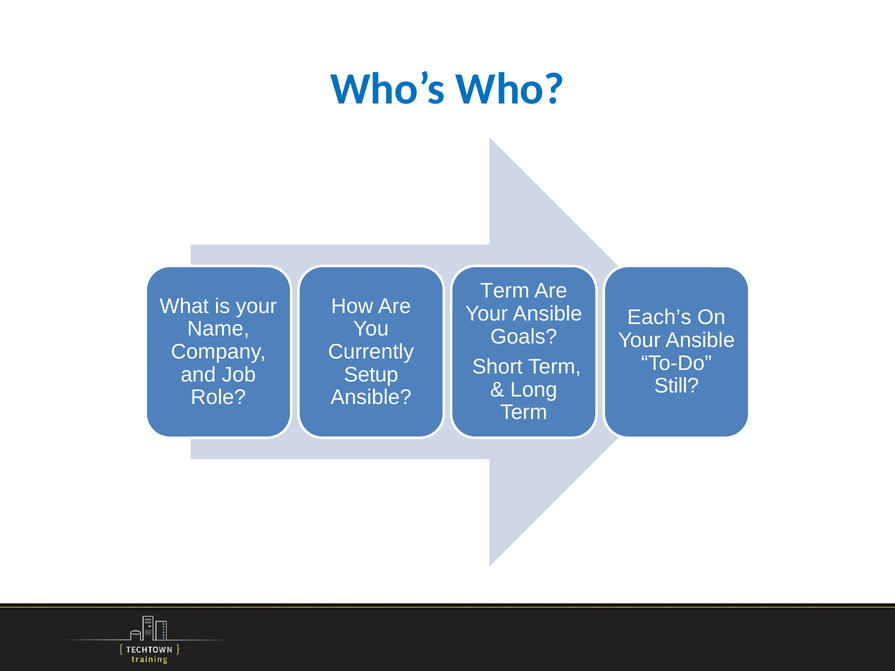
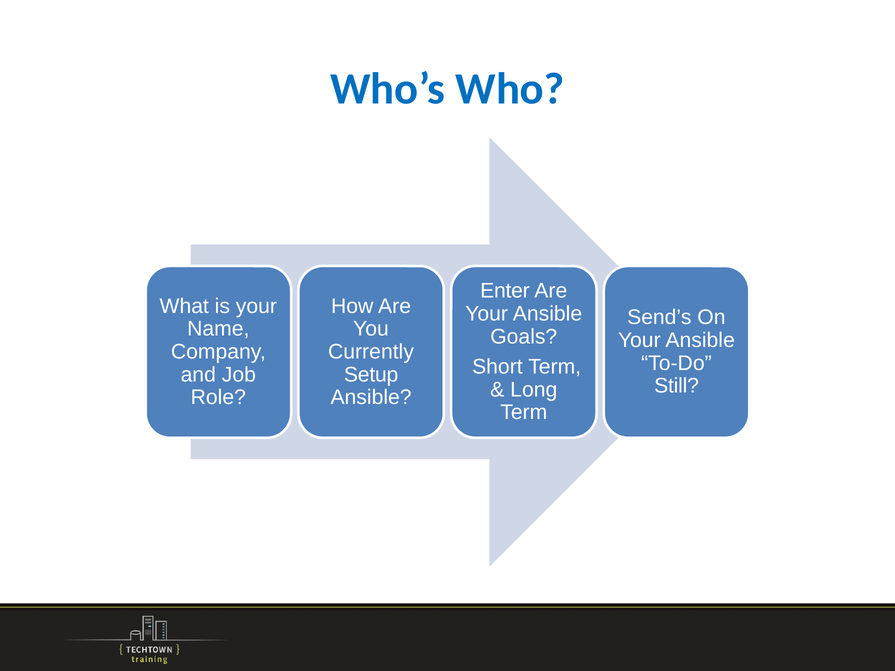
Term at (505, 291): Term -> Enter
Each’s: Each’s -> Send’s
